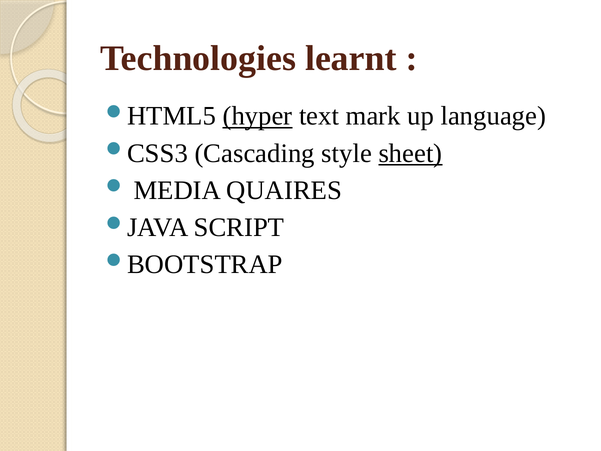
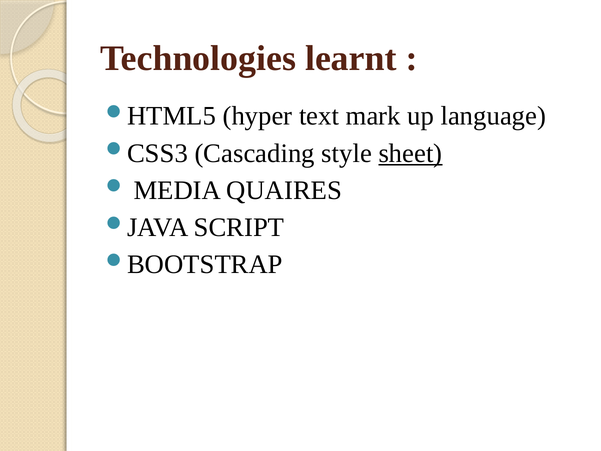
hyper underline: present -> none
